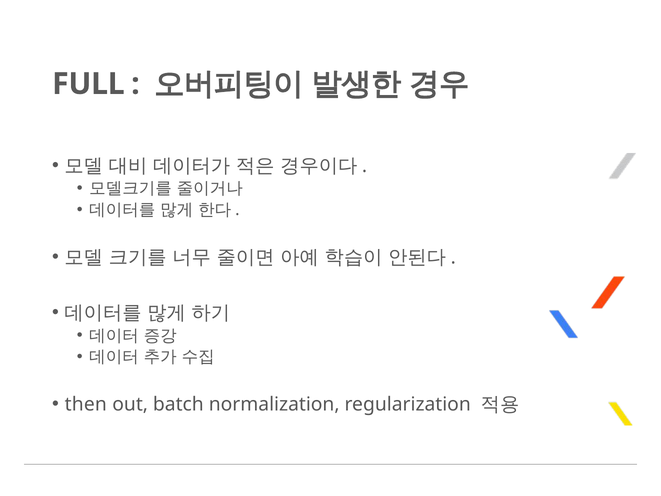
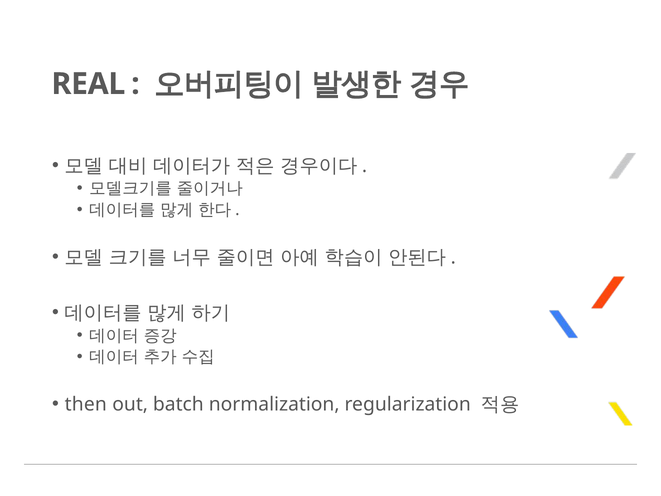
FULL: FULL -> REAL
